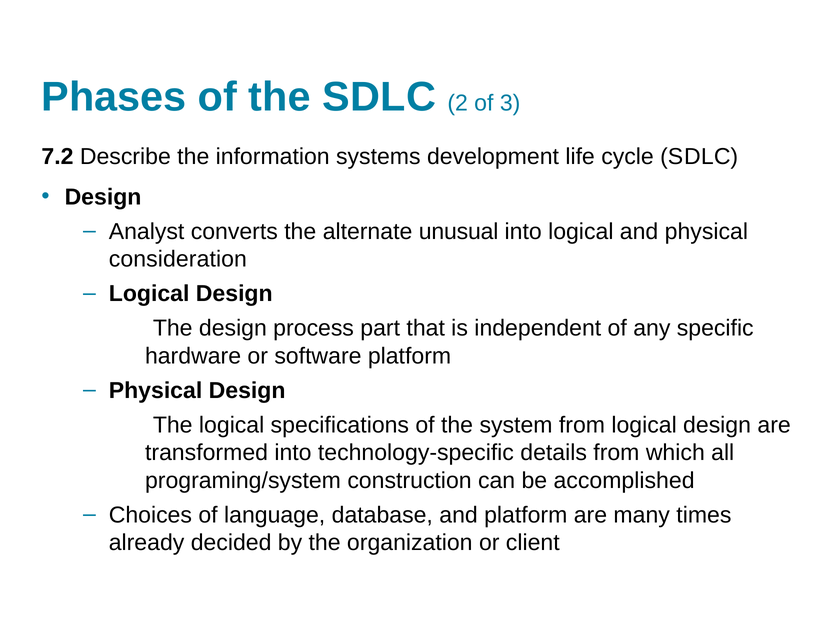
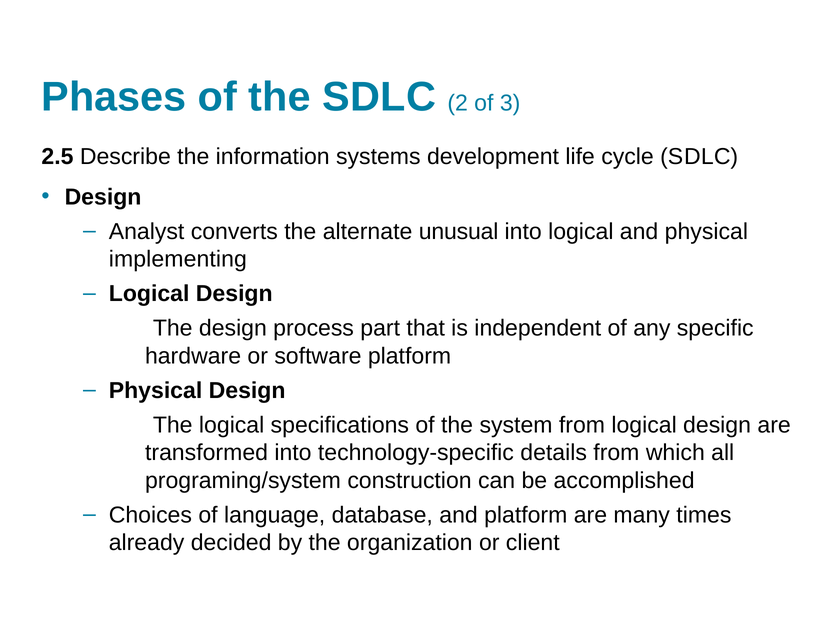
7.2: 7.2 -> 2.5
consideration: consideration -> implementing
